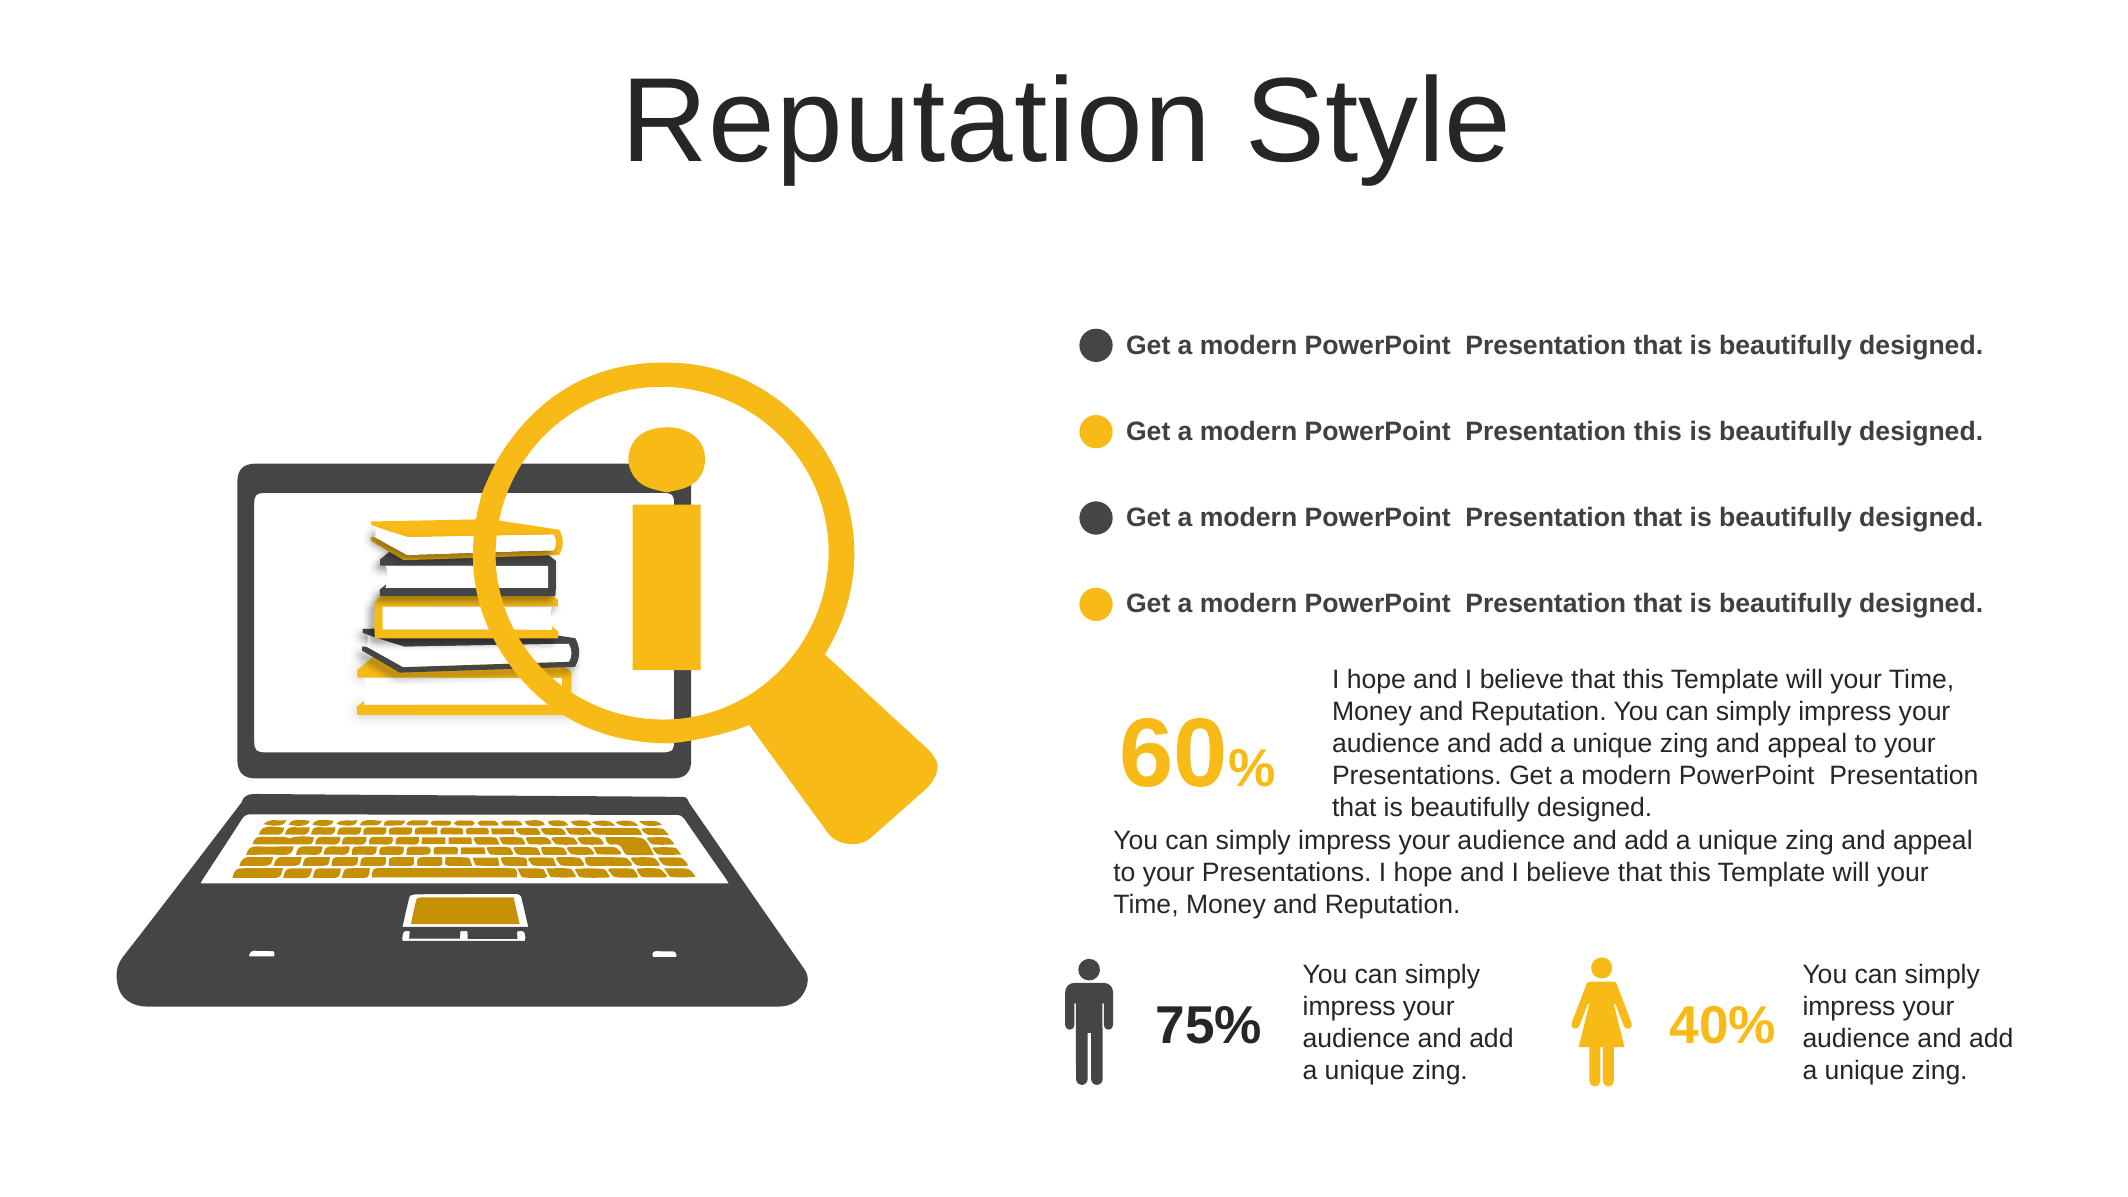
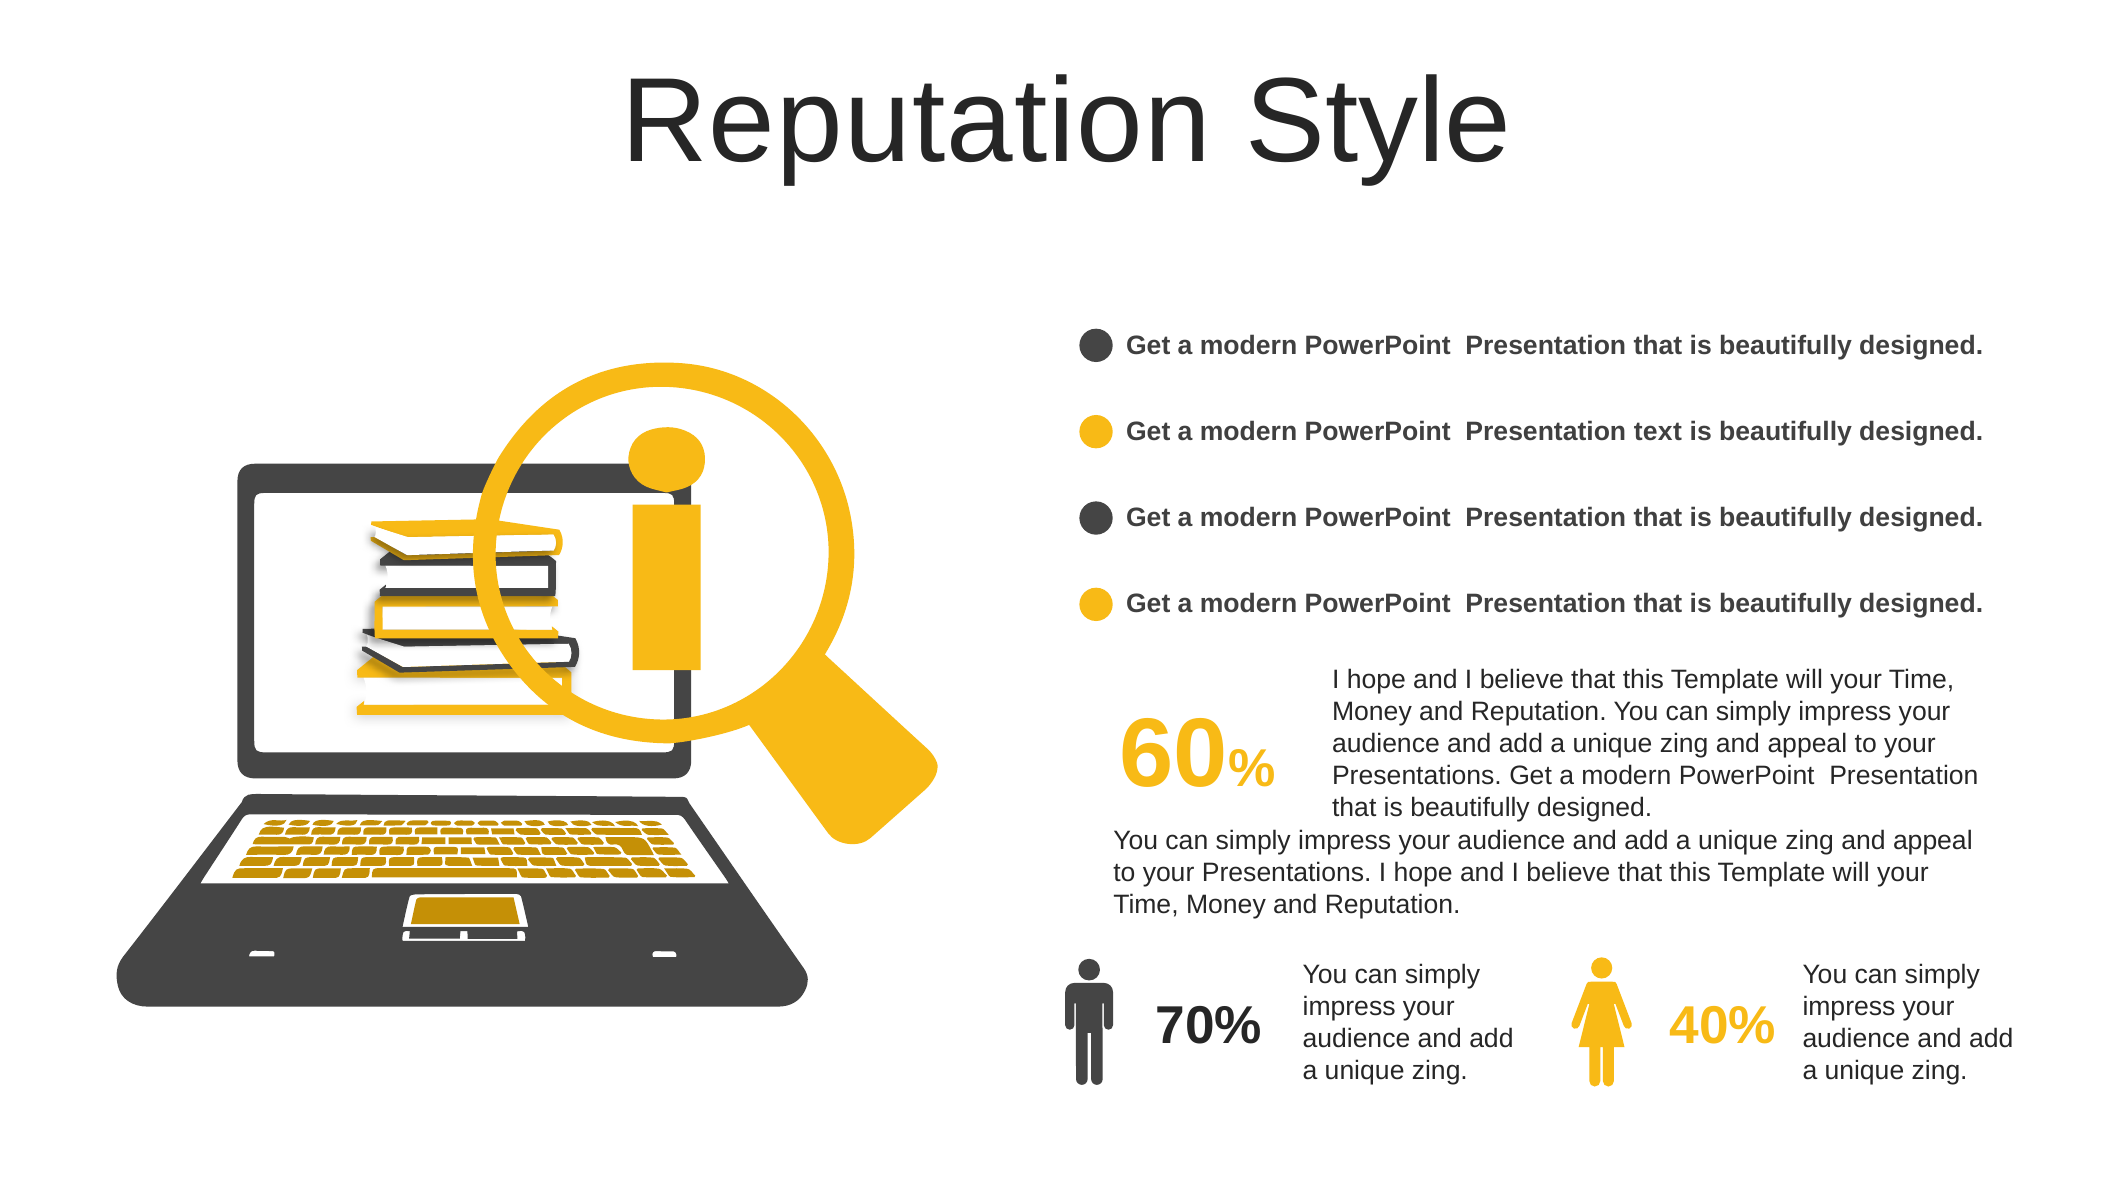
Presentation this: this -> text
75%: 75% -> 70%
